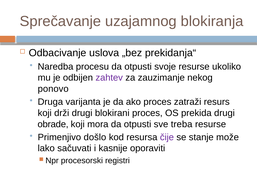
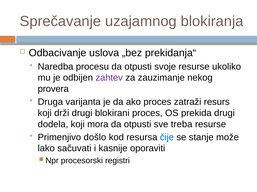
ponovo: ponovo -> provera
obrade: obrade -> dodela
čije colour: purple -> blue
